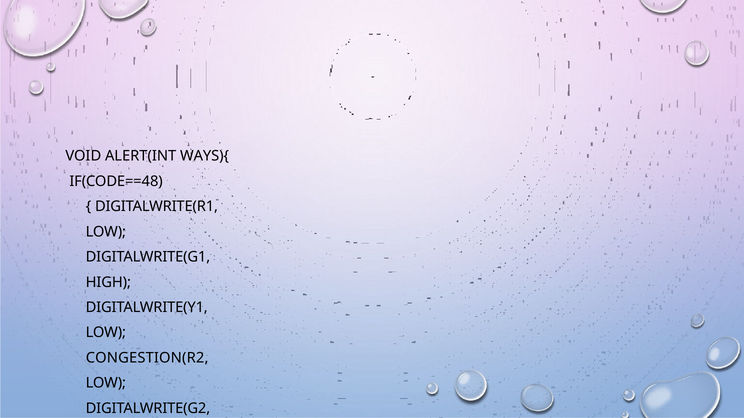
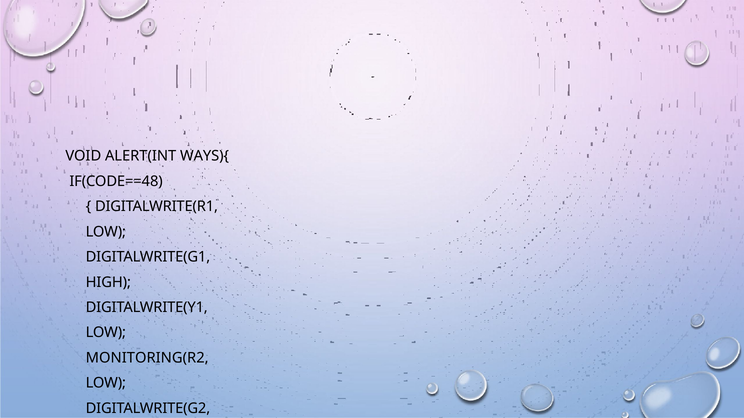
CONGESTION(R2: CONGESTION(R2 -> MONITORING(R2
